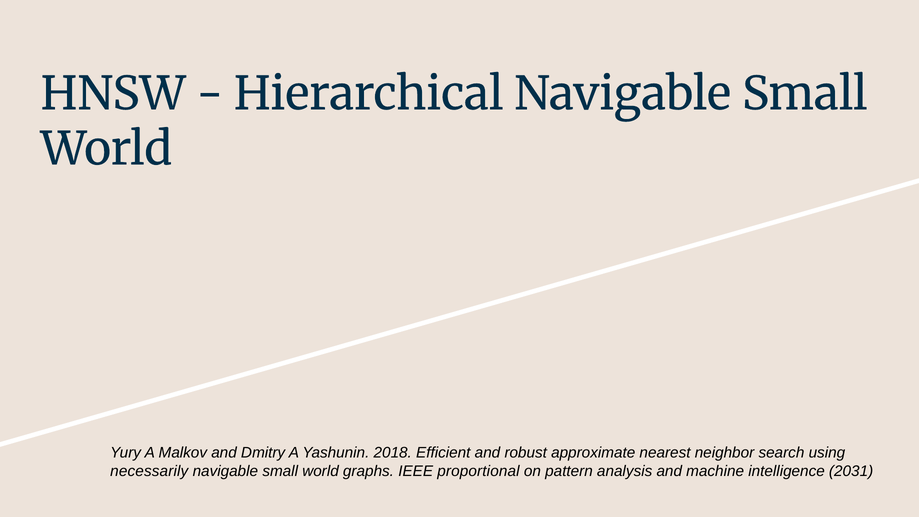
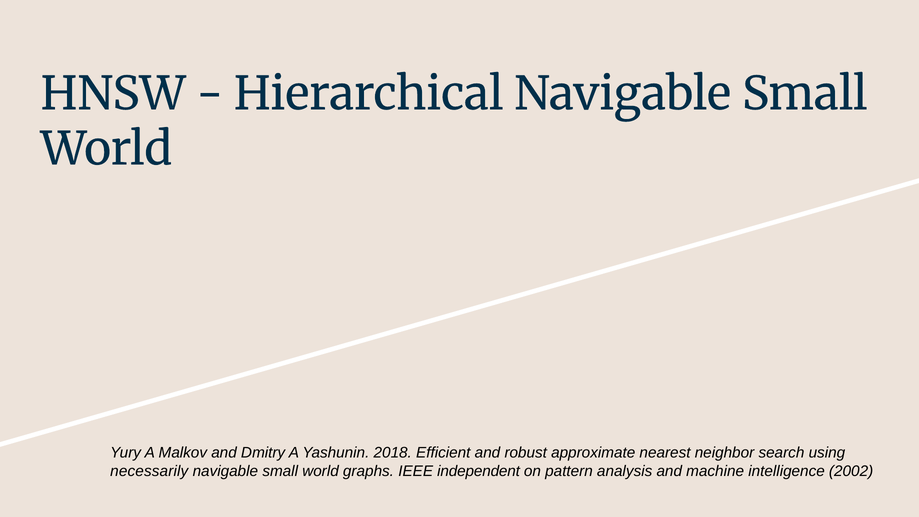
proportional: proportional -> independent
2031: 2031 -> 2002
